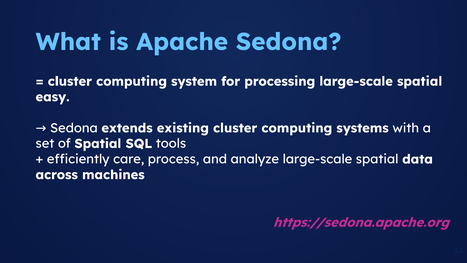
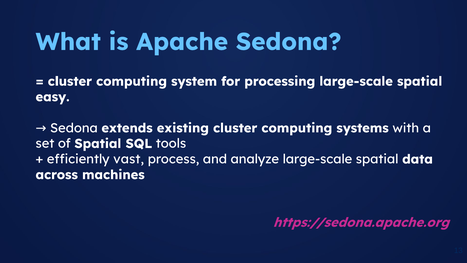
care: care -> vast
